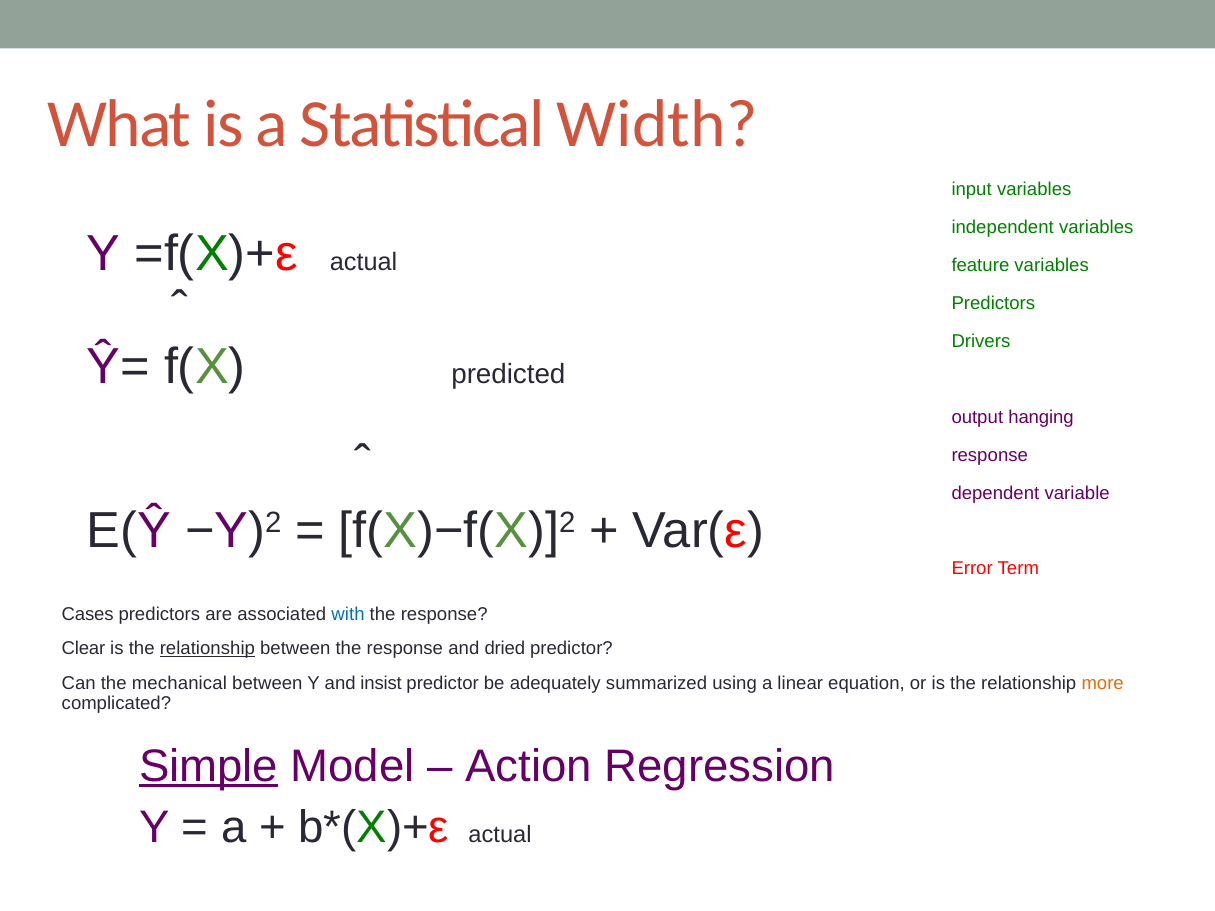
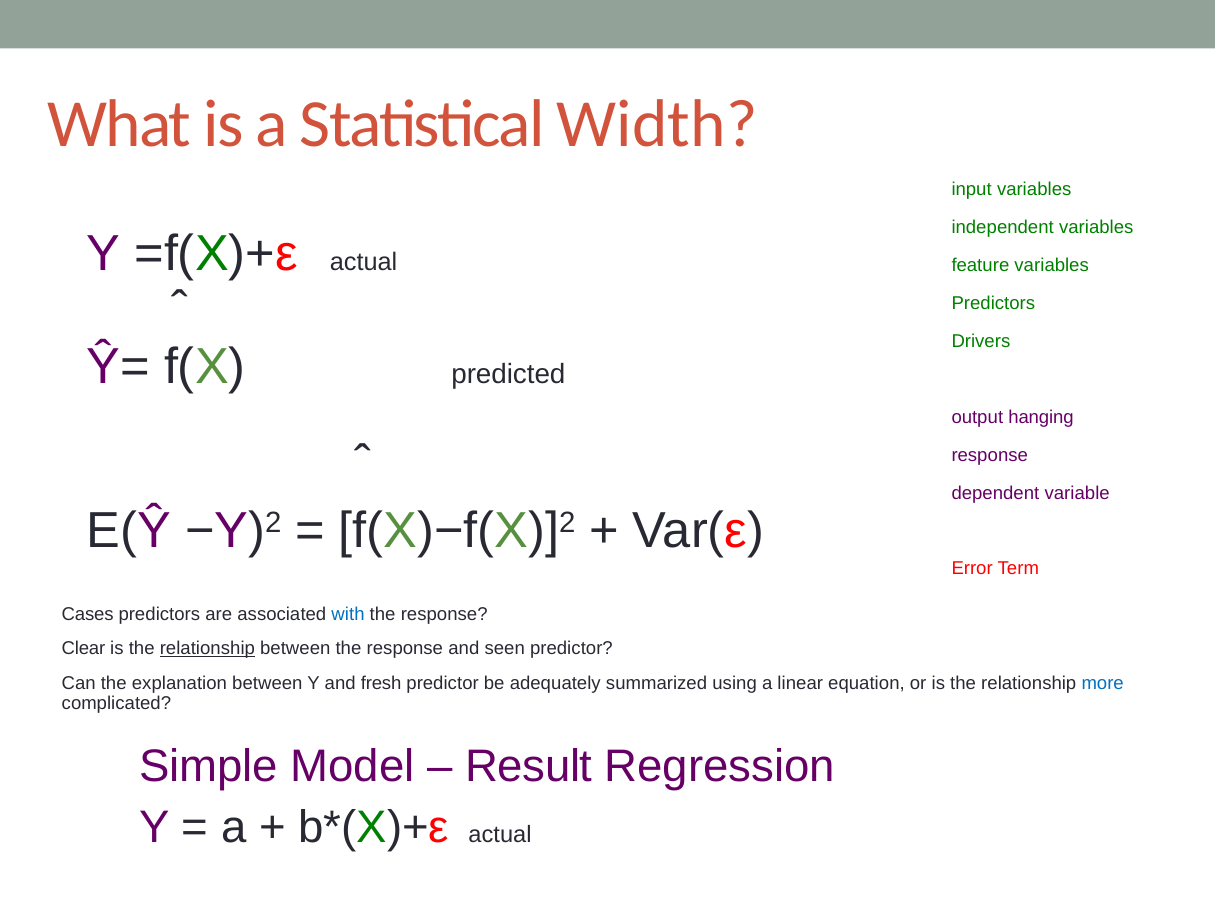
dried: dried -> seen
mechanical: mechanical -> explanation
insist: insist -> fresh
more colour: orange -> blue
Simple underline: present -> none
Action: Action -> Result
